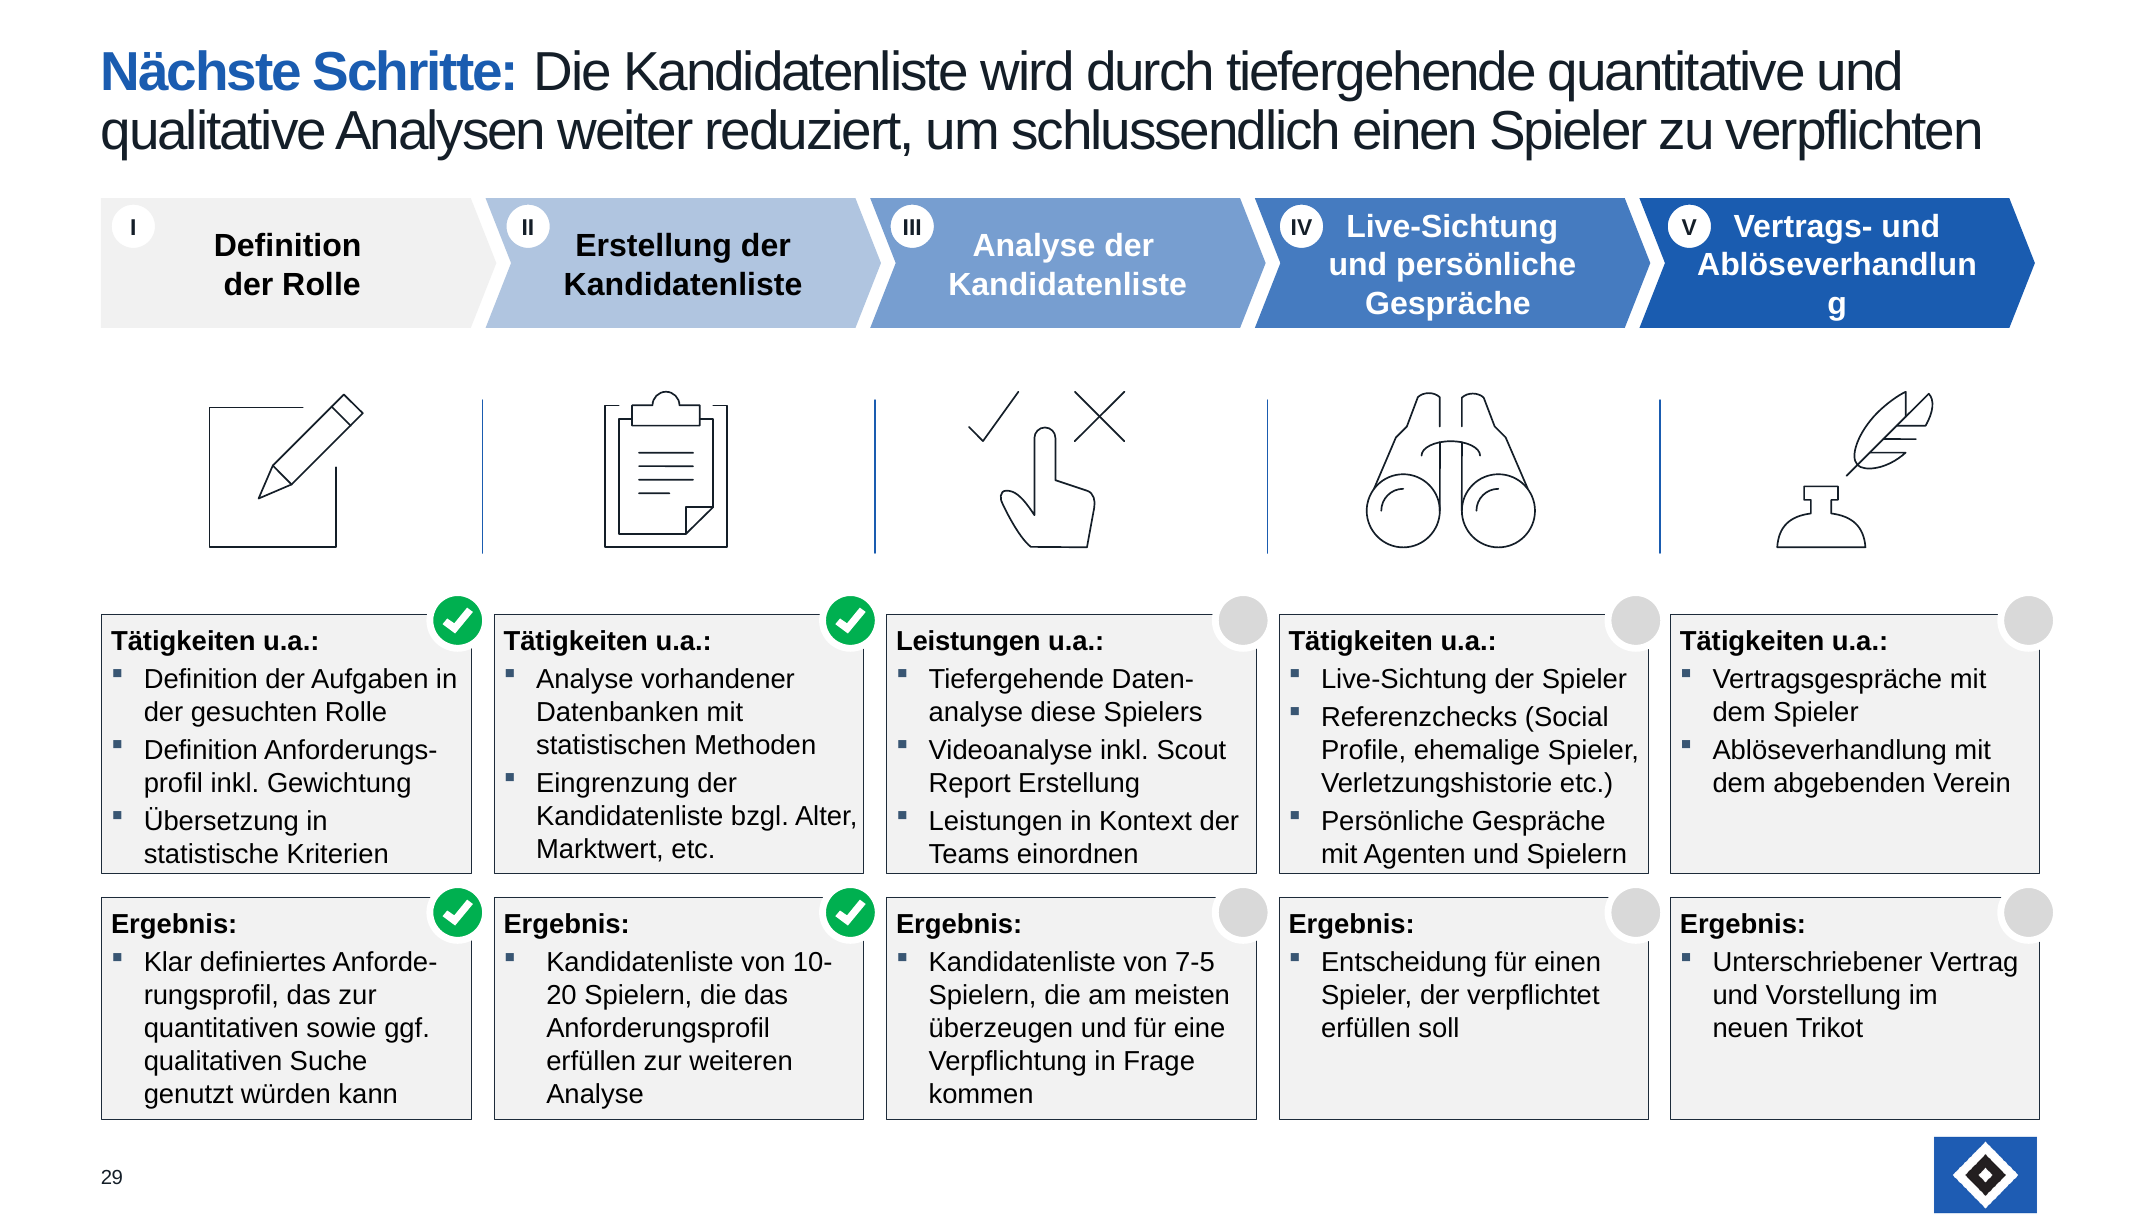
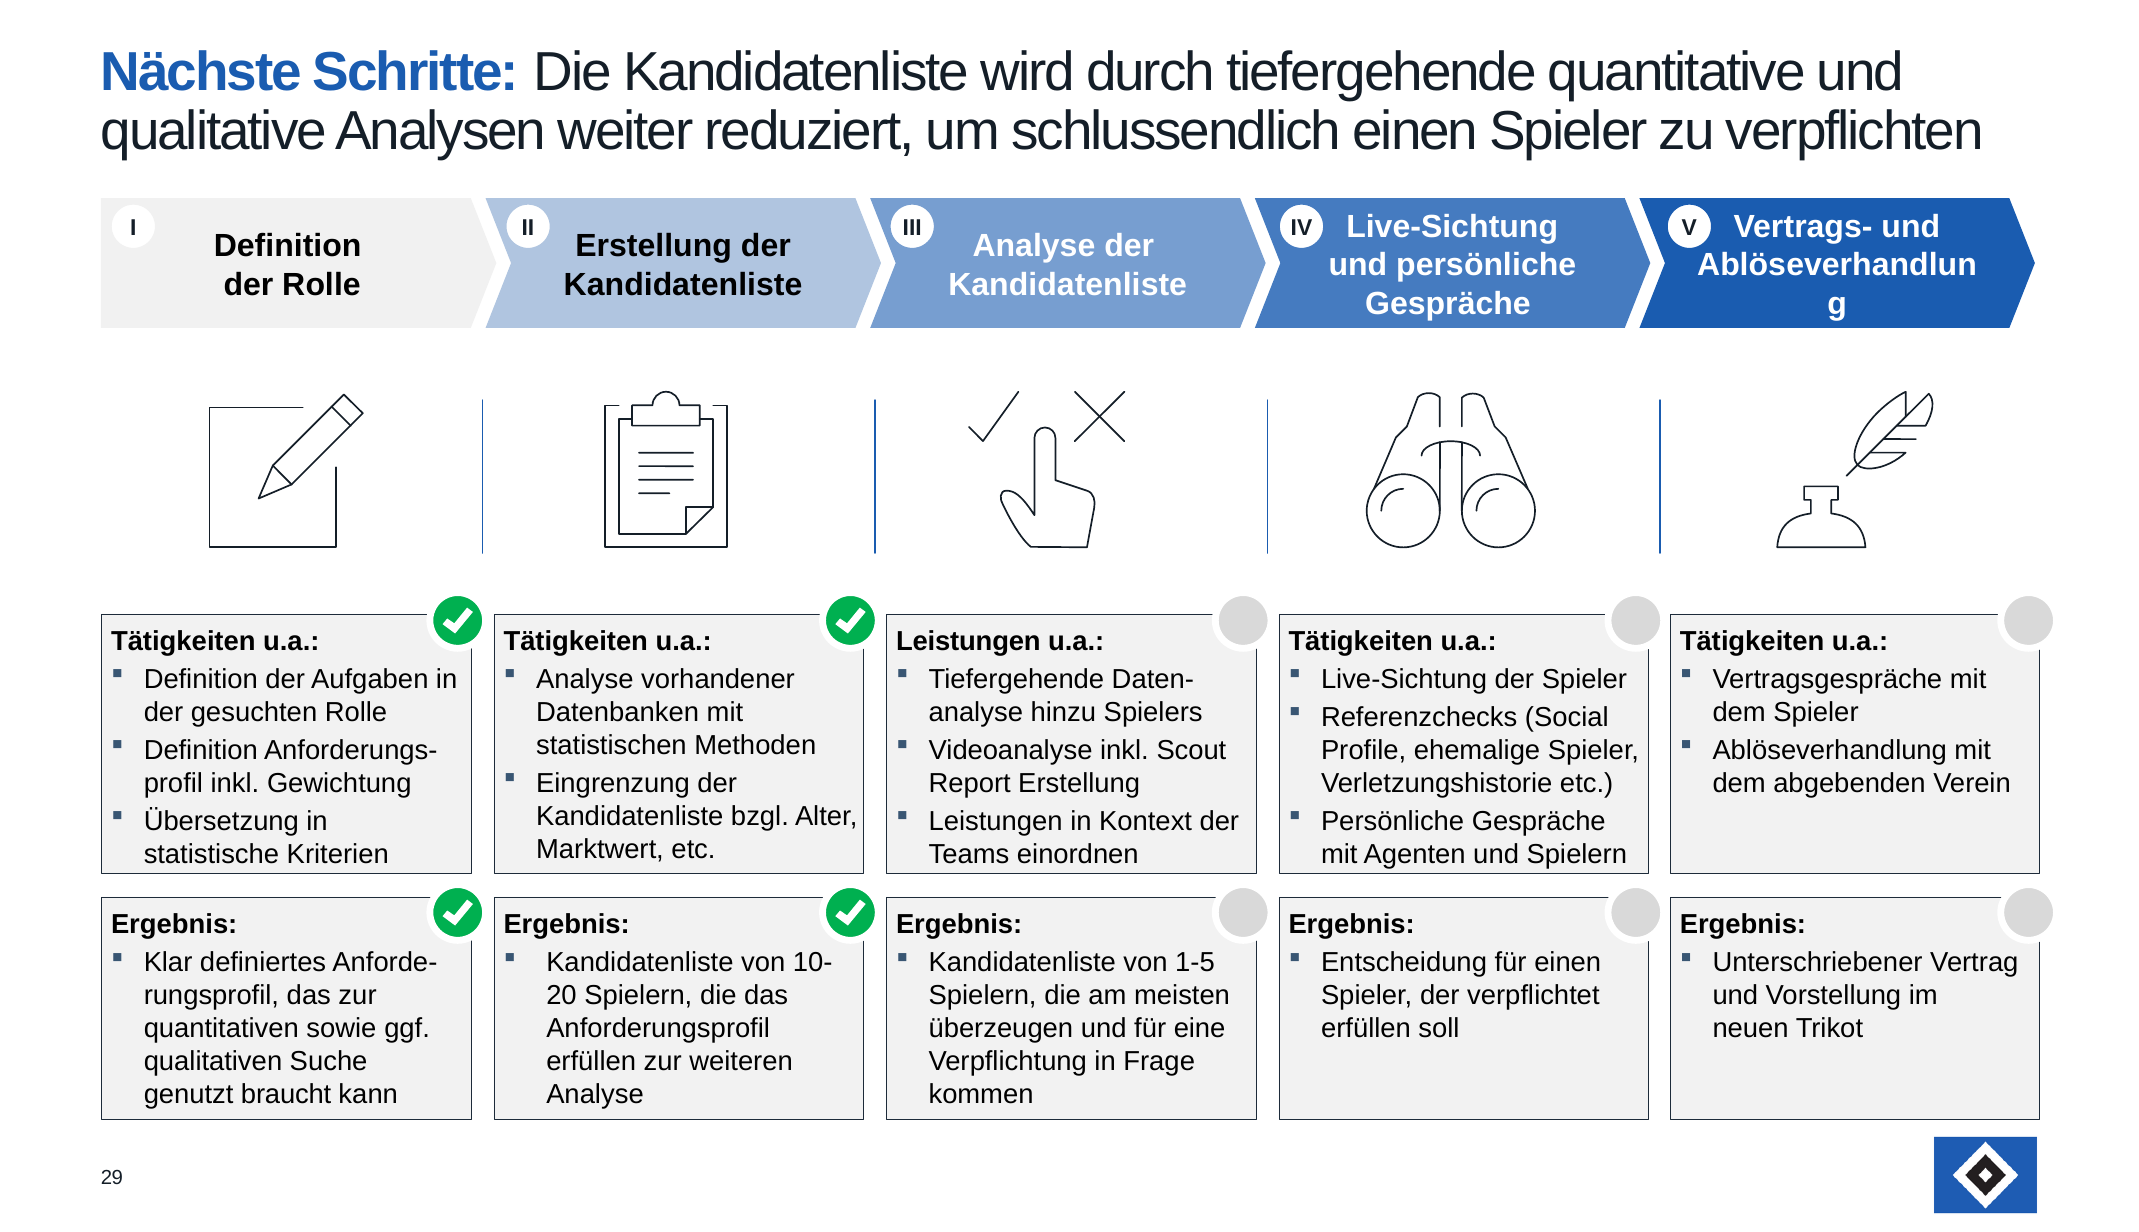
diese: diese -> hinzu
7-5: 7-5 -> 1-5
würden: würden -> braucht
